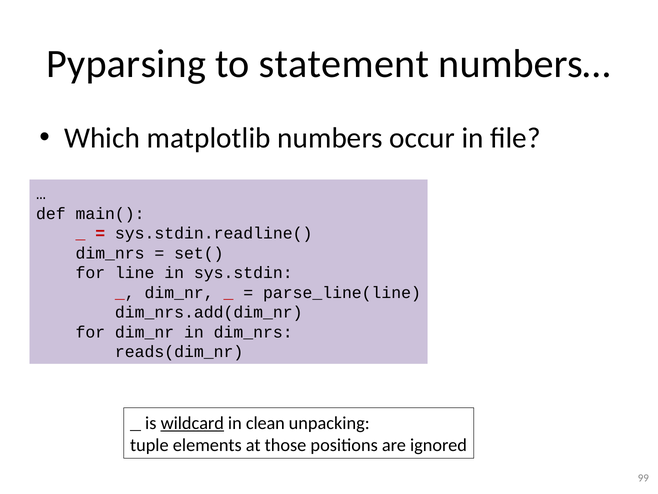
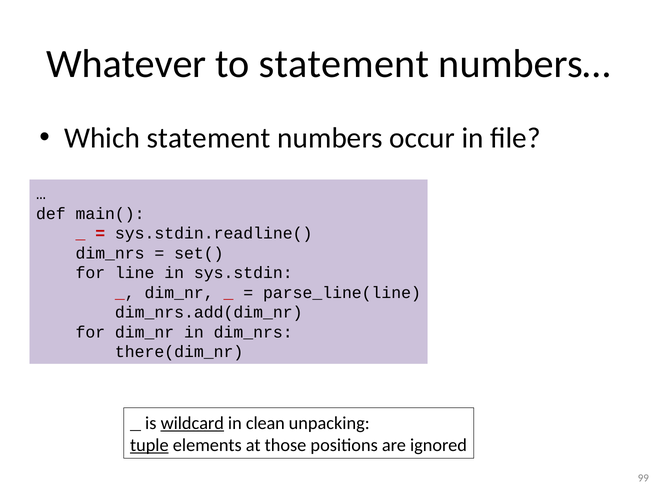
Pyparsing: Pyparsing -> Whatever
Which matplotlib: matplotlib -> statement
reads(dim_nr: reads(dim_nr -> there(dim_nr
tuple underline: none -> present
